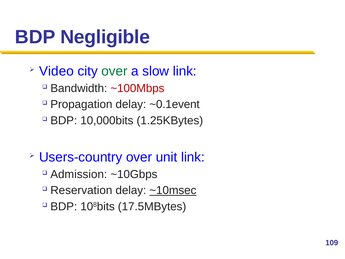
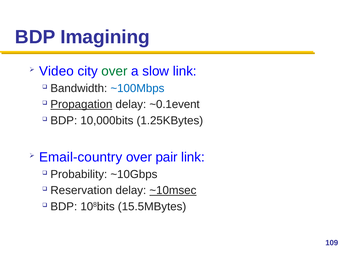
Negligible: Negligible -> Imagining
~100Mbps colour: red -> blue
Propagation underline: none -> present
Users-country: Users-country -> Email-country
unit: unit -> pair
Admission: Admission -> Probability
17.5MBytes: 17.5MBytes -> 15.5MBytes
